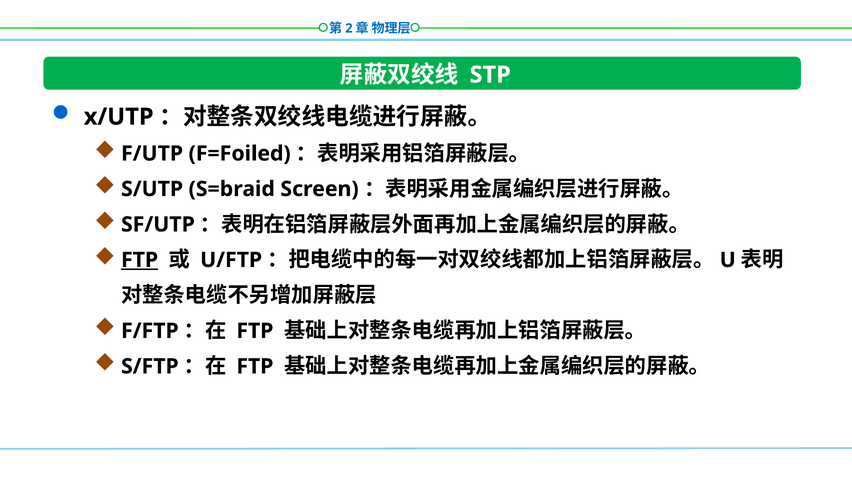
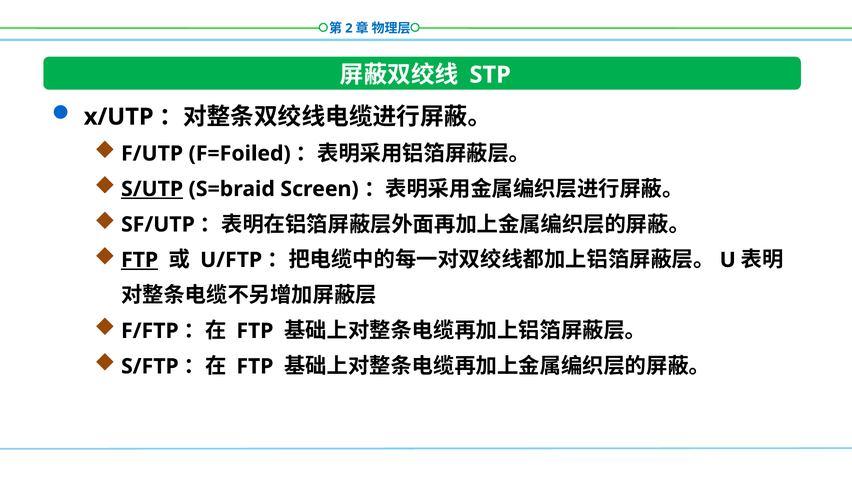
S/UTP underline: none -> present
